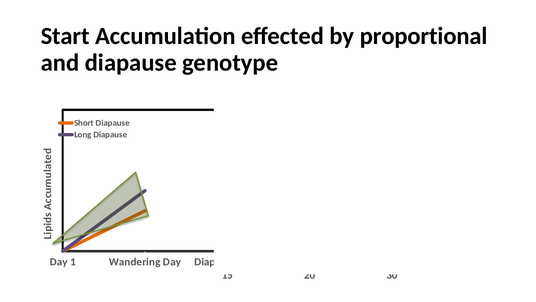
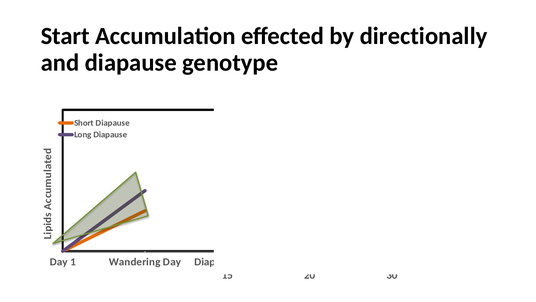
proportional: proportional -> directionally
